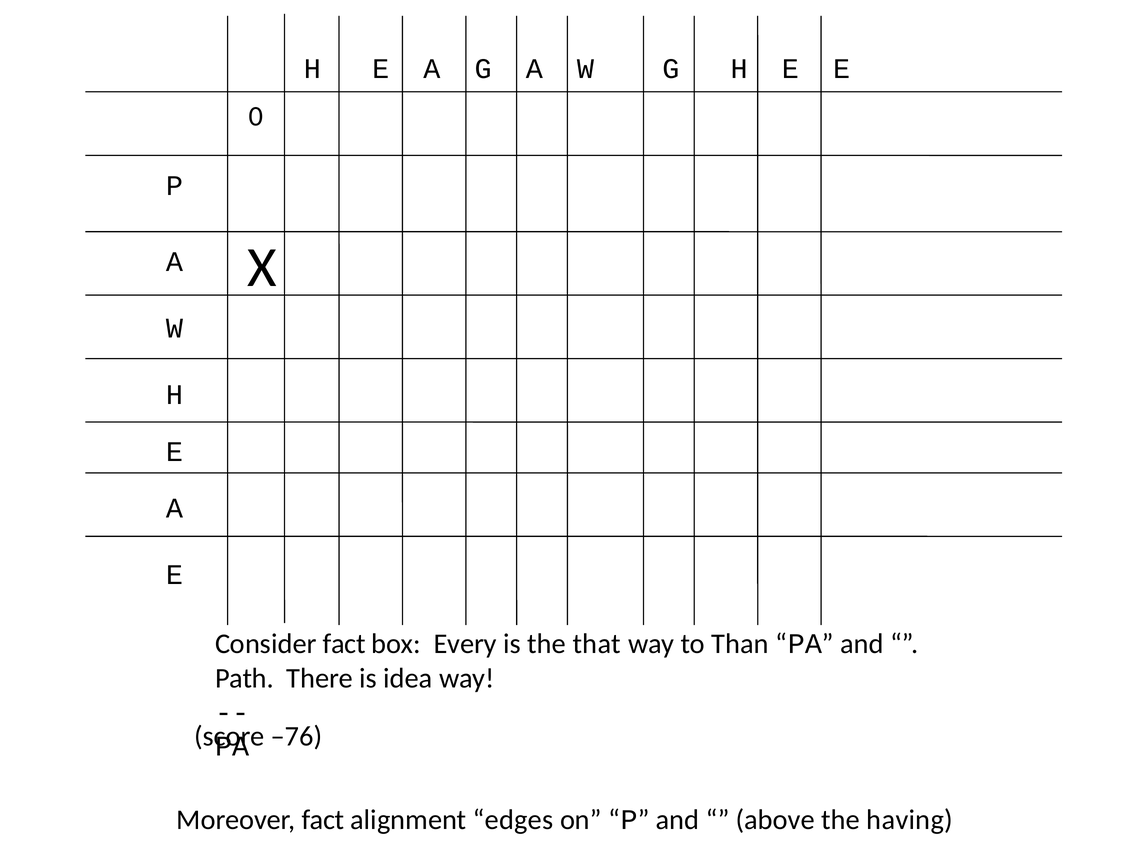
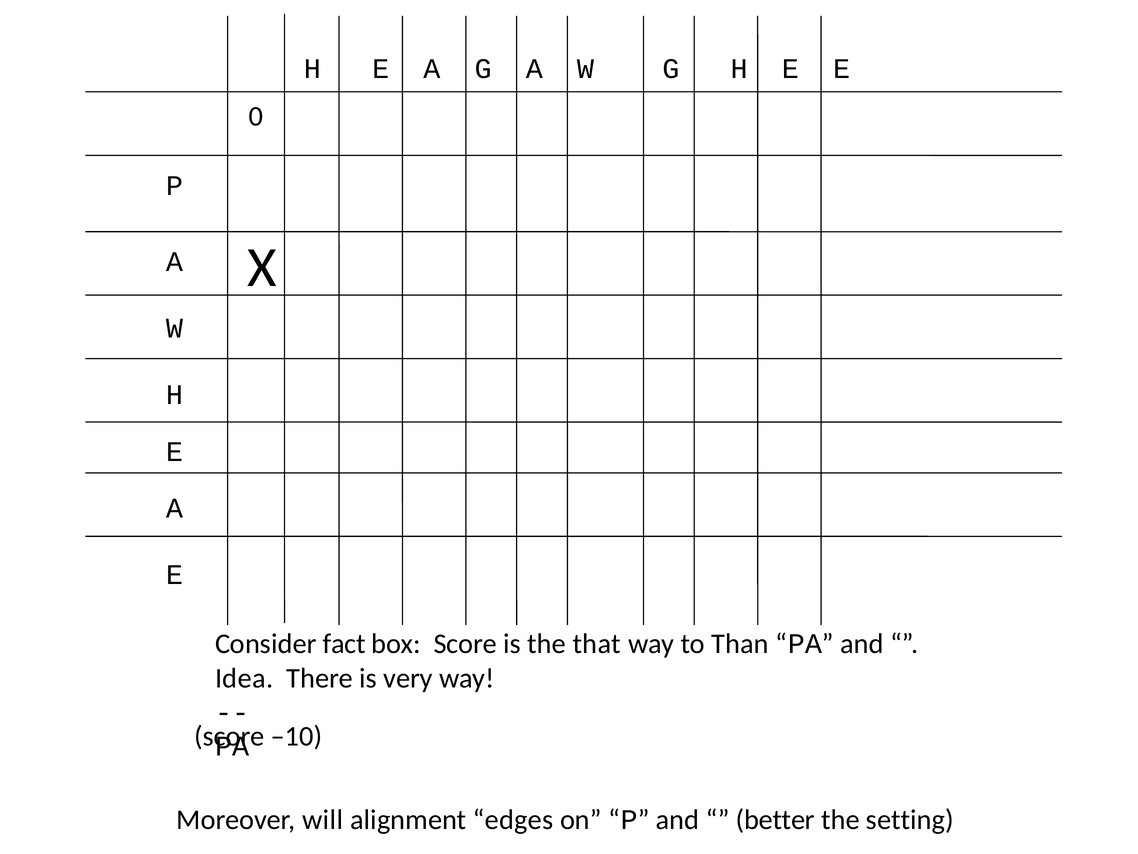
box Every: Every -> Score
Path: Path -> Idea
idea: idea -> very
–76: –76 -> –10
Moreover fact: fact -> will
above: above -> better
having: having -> setting
